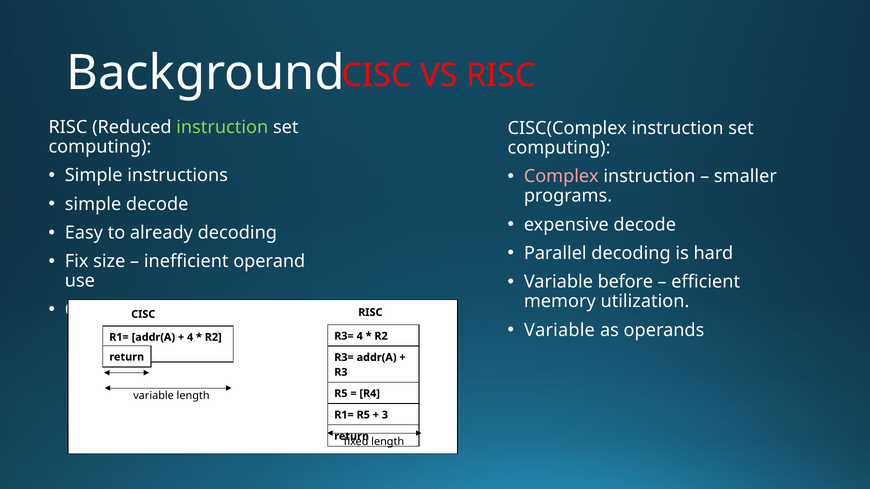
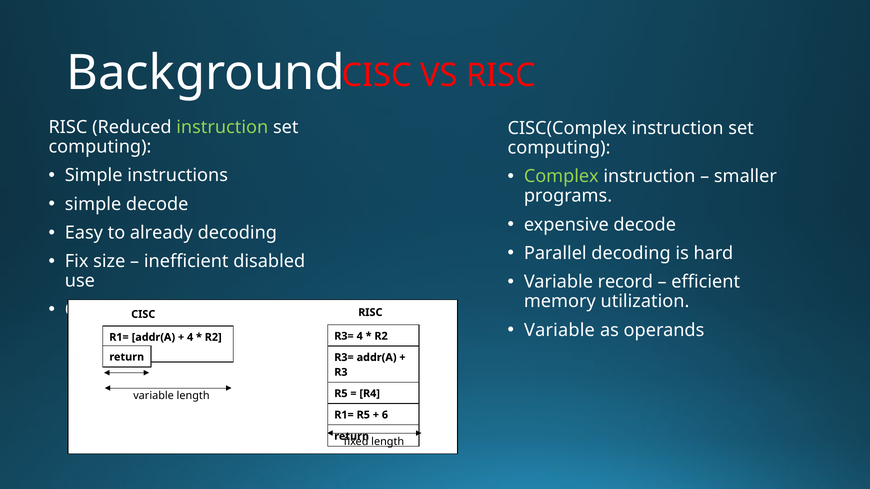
Complex colour: pink -> light green
operand: operand -> disabled
before: before -> record
3: 3 -> 6
